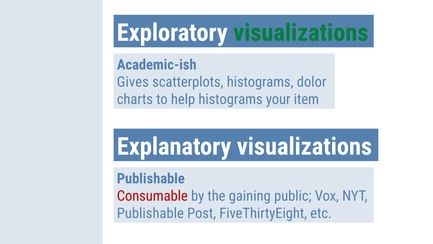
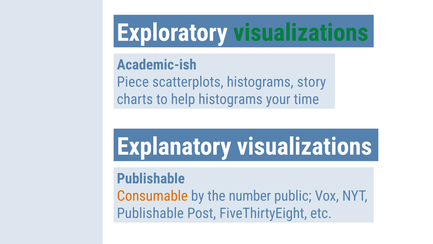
Gives: Gives -> Piece
dolor: dolor -> story
item: item -> time
Consumable colour: red -> orange
gaining: gaining -> number
